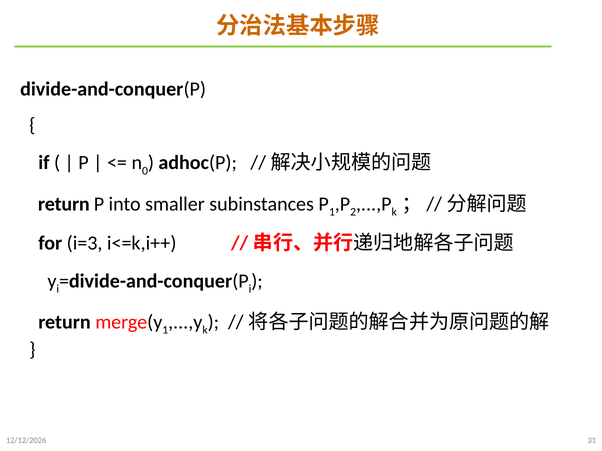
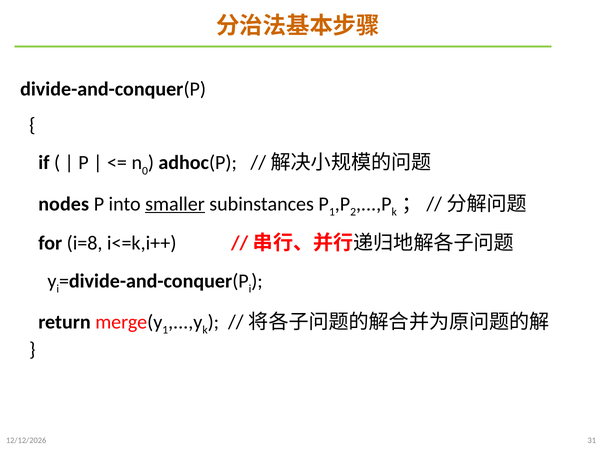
return at (64, 204): return -> nodes
smaller underline: none -> present
i=3: i=3 -> i=8
